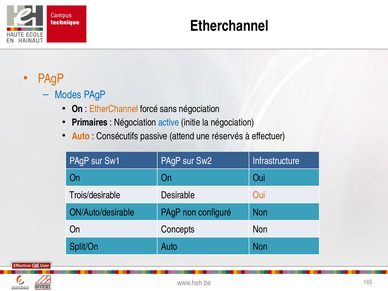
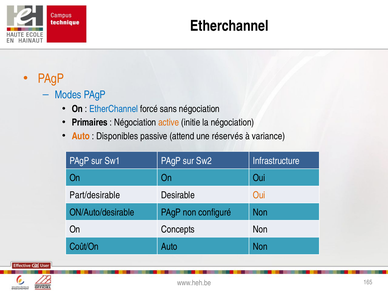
EtherChannel at (114, 109) colour: orange -> blue
active colour: blue -> orange
Consécutifs: Consécutifs -> Disponibles
effectuer: effectuer -> variance
Trois/desirable: Trois/desirable -> Part/desirable
Split/On: Split/On -> Coût/On
